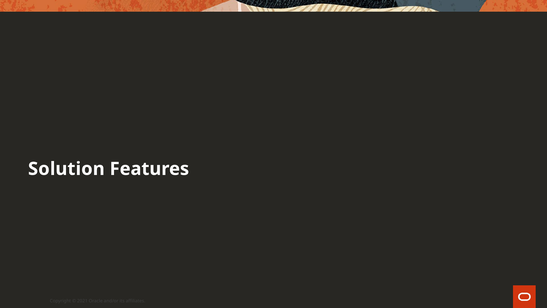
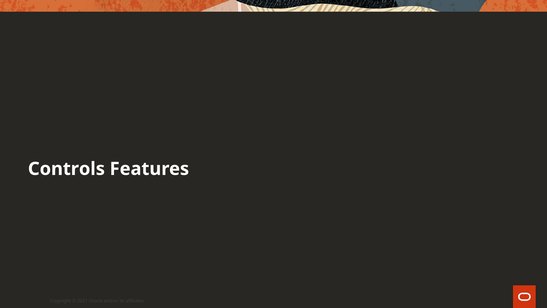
Solution: Solution -> Controls
